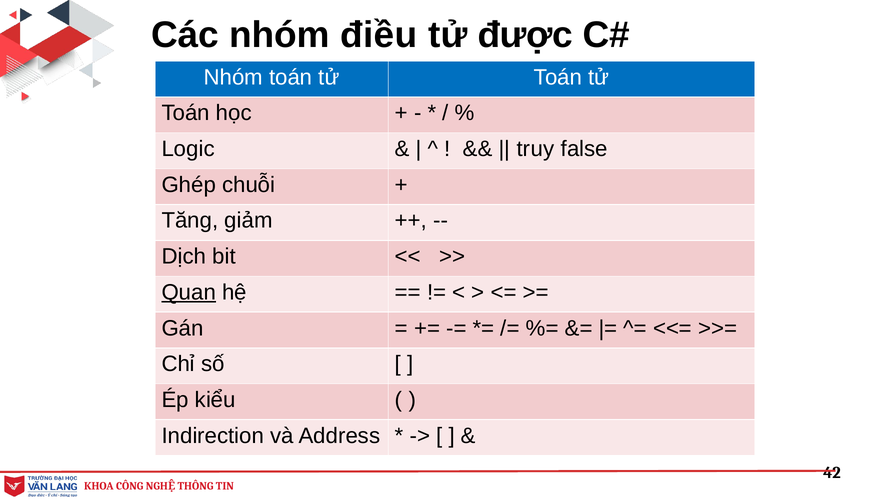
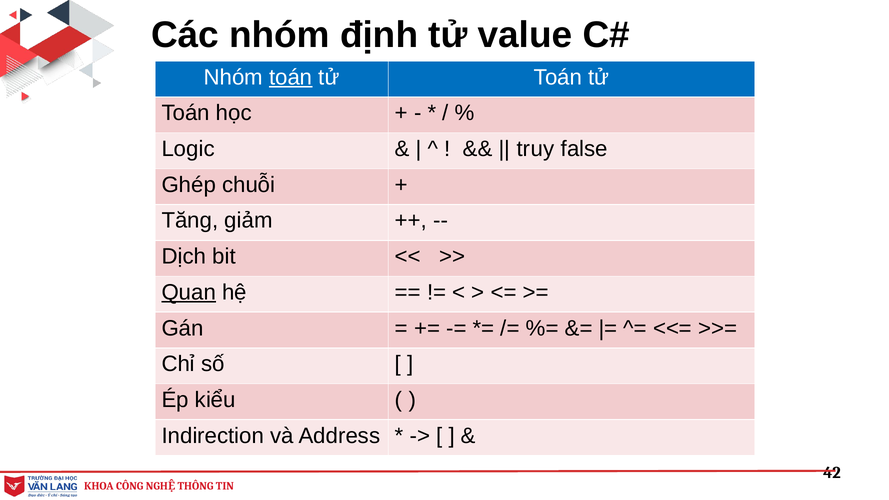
điều: điều -> định
được: được -> value
toán at (291, 77) underline: none -> present
